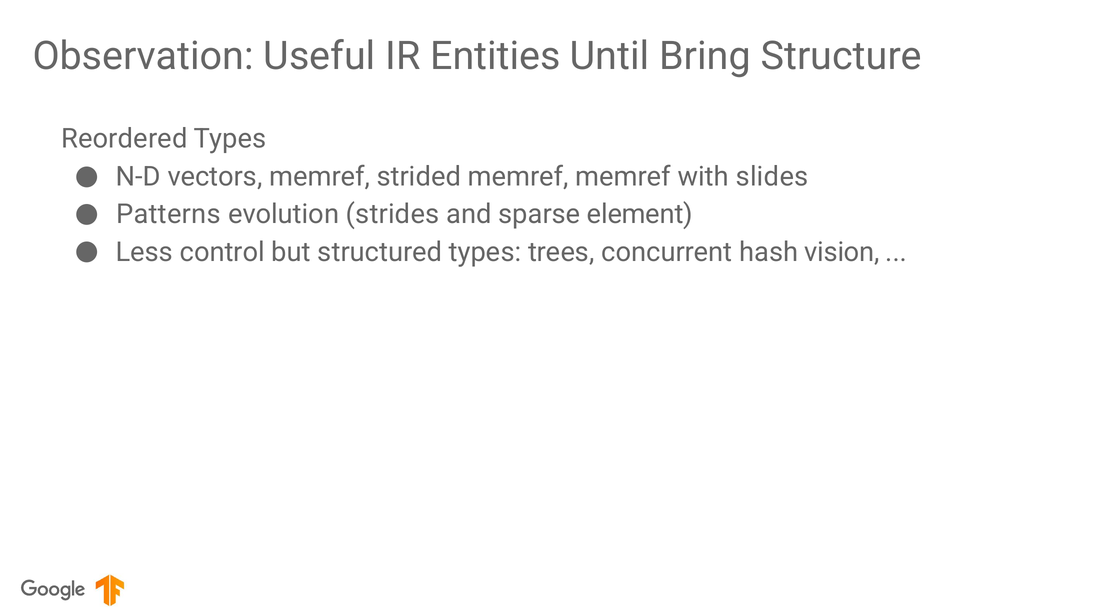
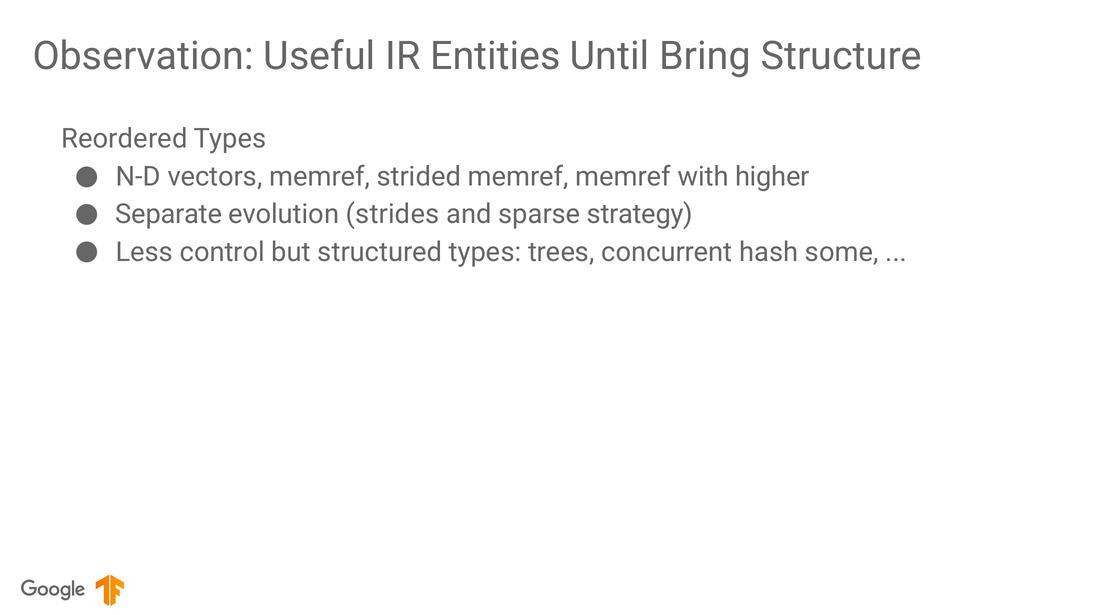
slides: slides -> higher
Patterns: Patterns -> Separate
element: element -> strategy
vision: vision -> some
